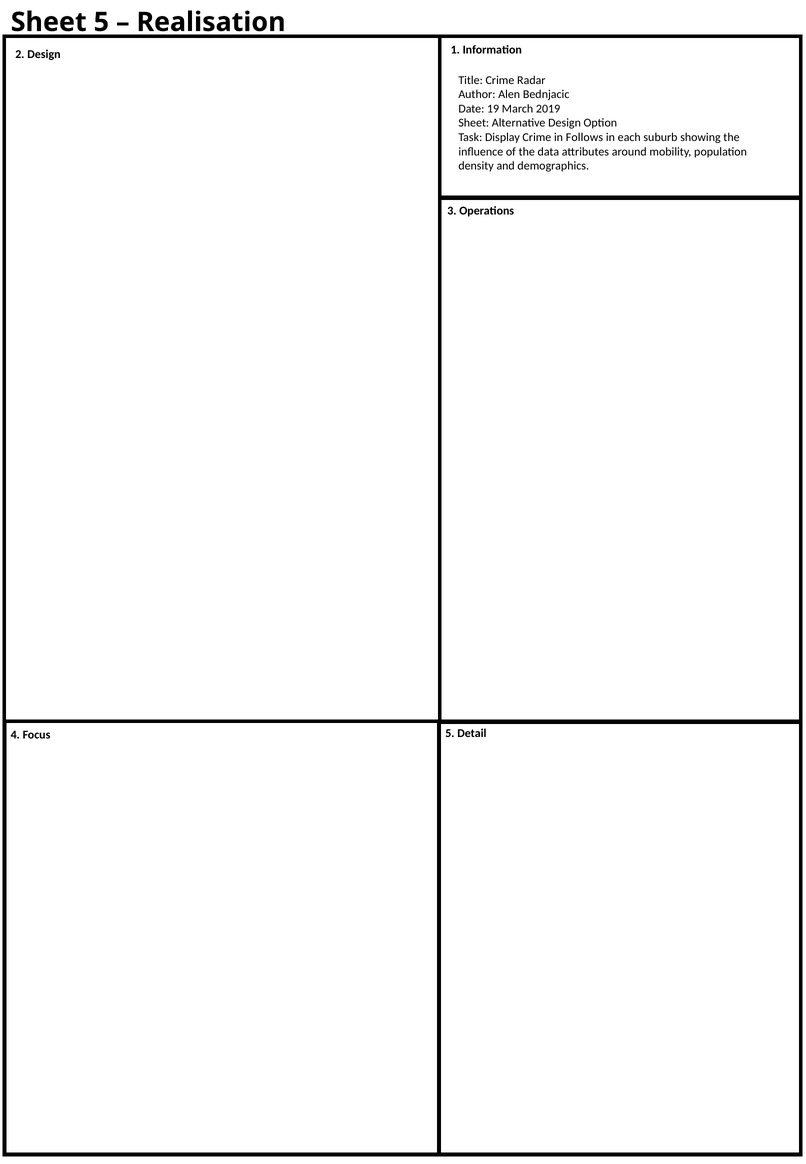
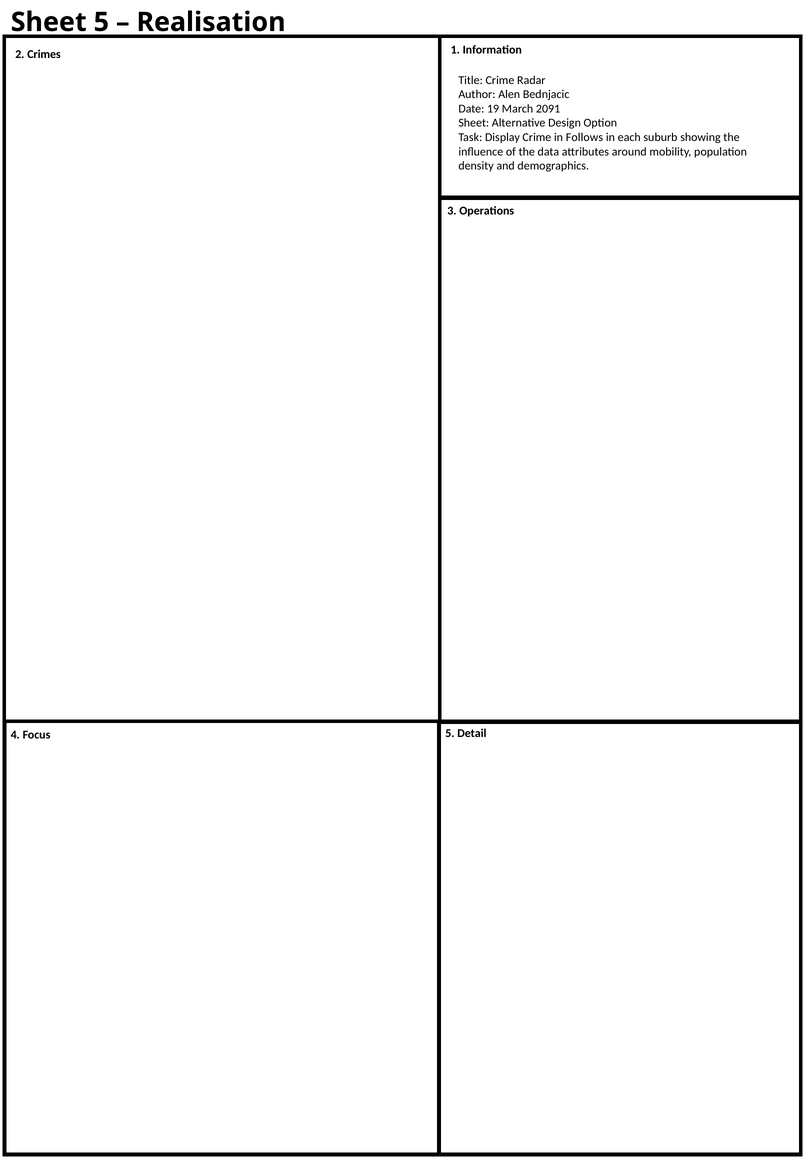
2 Design: Design -> Crimes
2019: 2019 -> 2091
